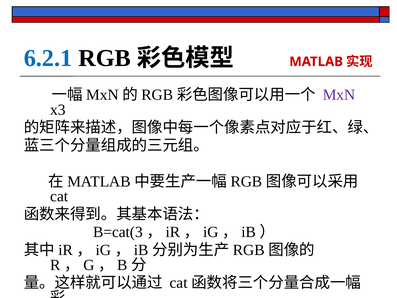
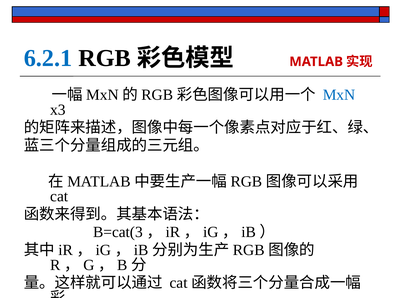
MxN at (339, 95) colour: purple -> blue
